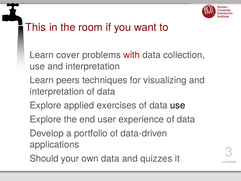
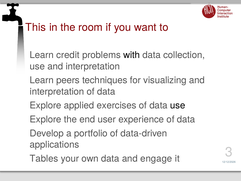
cover: cover -> credit
with colour: red -> black
Should: Should -> Tables
quizzes: quizzes -> engage
